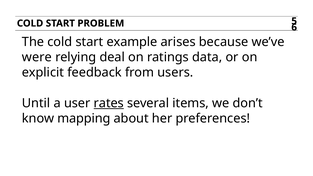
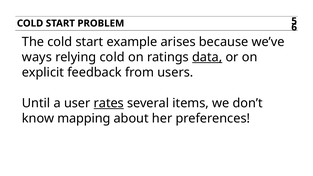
were: were -> ways
relying deal: deal -> cold
data underline: none -> present
